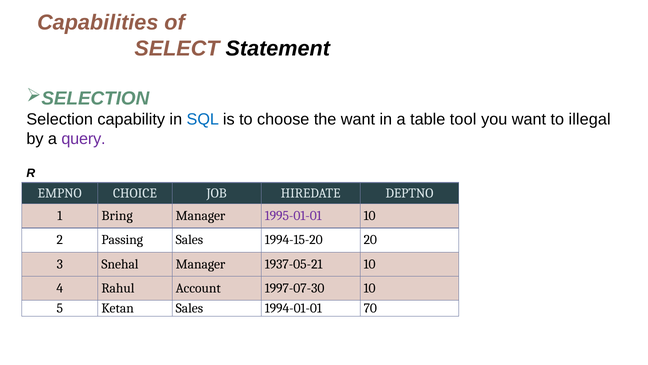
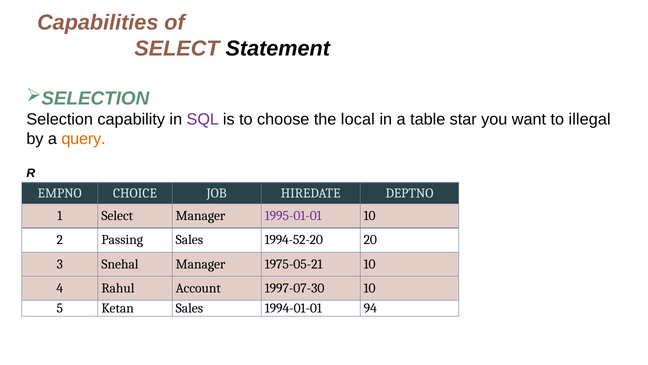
SQL colour: blue -> purple
the want: want -> local
tool: tool -> star
query colour: purple -> orange
1 Bring: Bring -> Select
1994-15-20: 1994-15-20 -> 1994-52-20
1937-05-21: 1937-05-21 -> 1975-05-21
70: 70 -> 94
